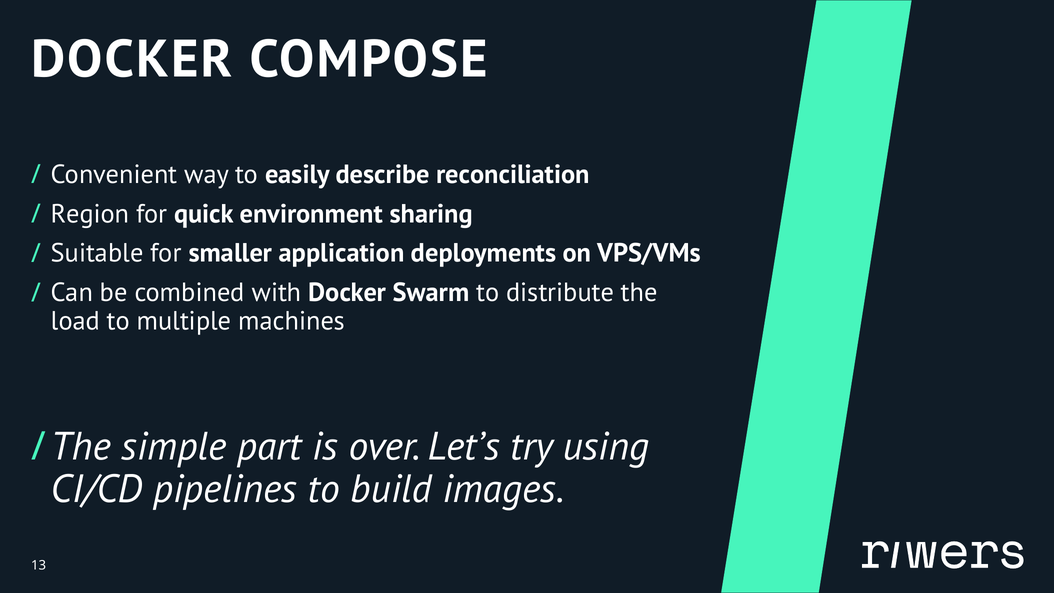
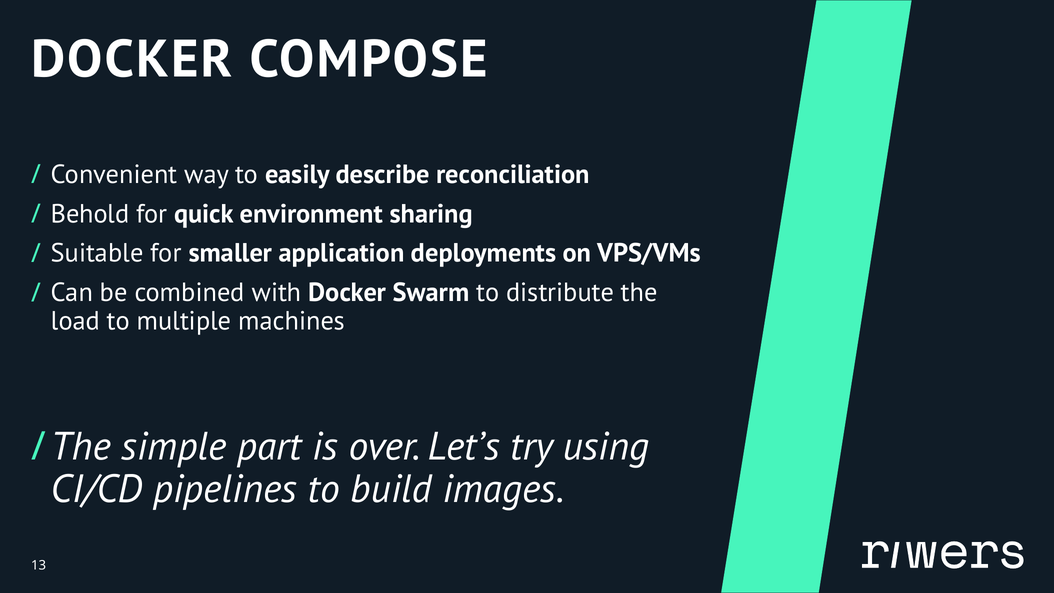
Region: Region -> Behold
